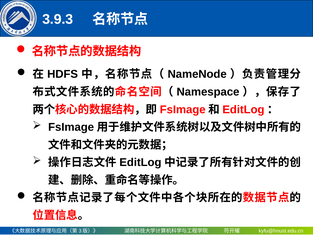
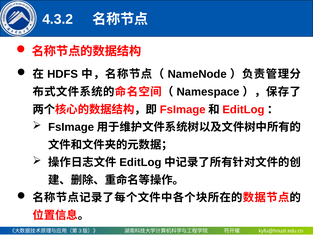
3.9.3: 3.9.3 -> 4.3.2
